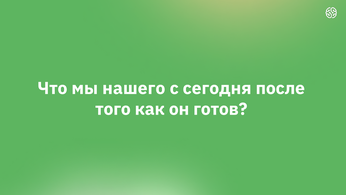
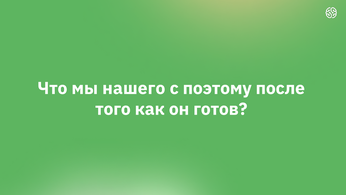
сегодня: сегодня -> поэтому
